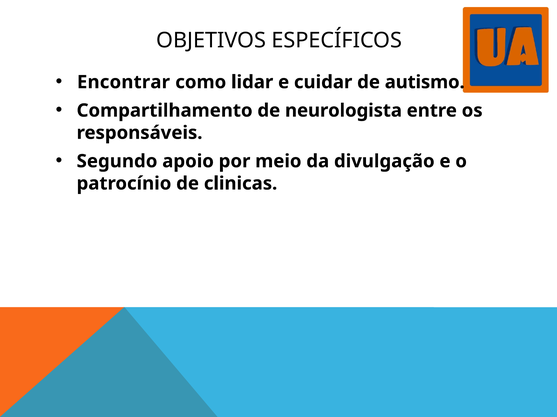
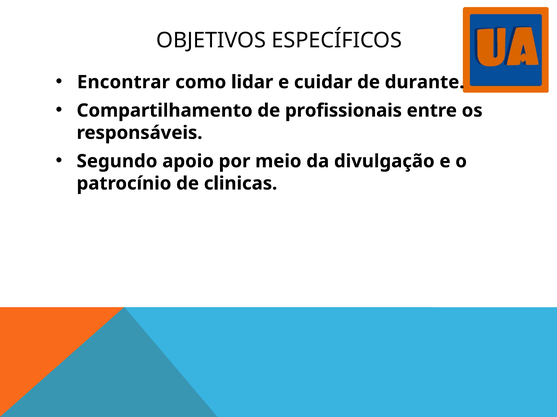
autismo: autismo -> durante
neurologista: neurologista -> profissionais
